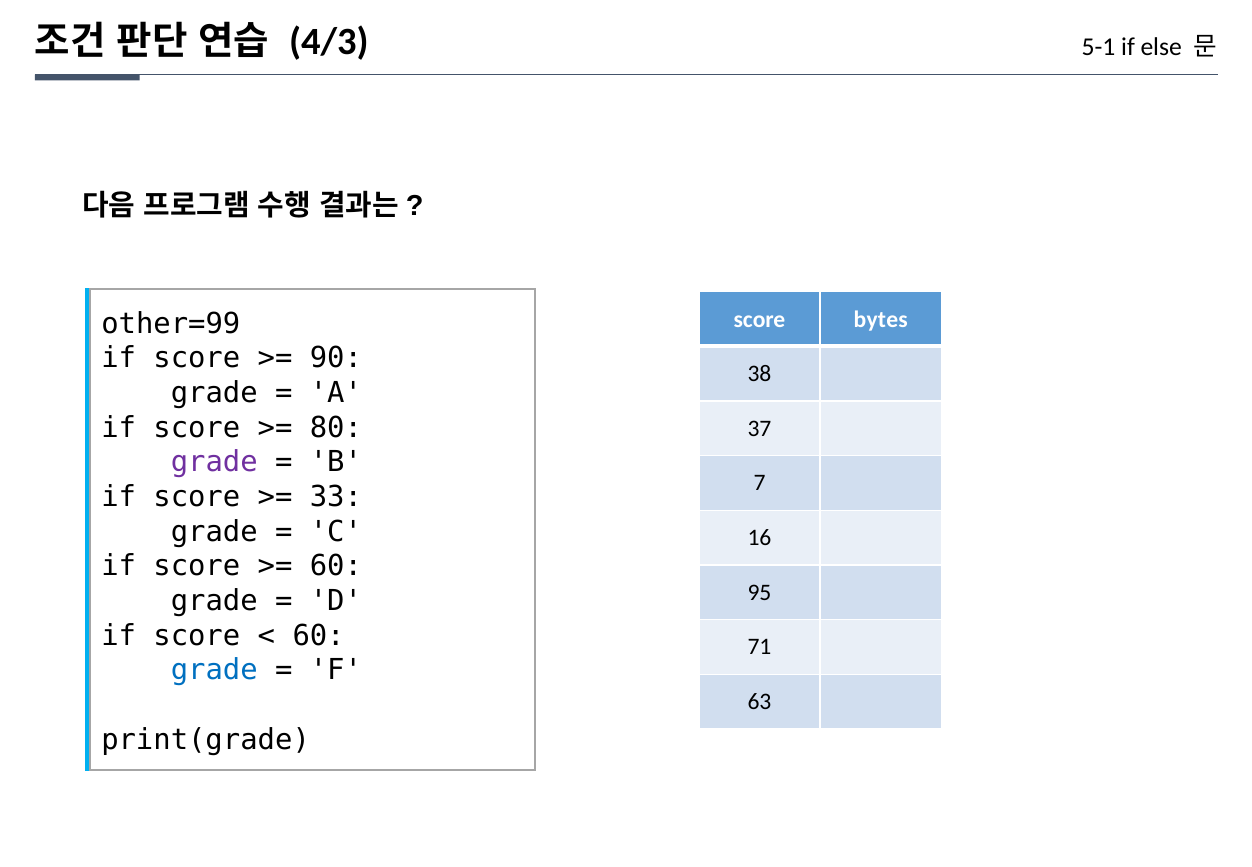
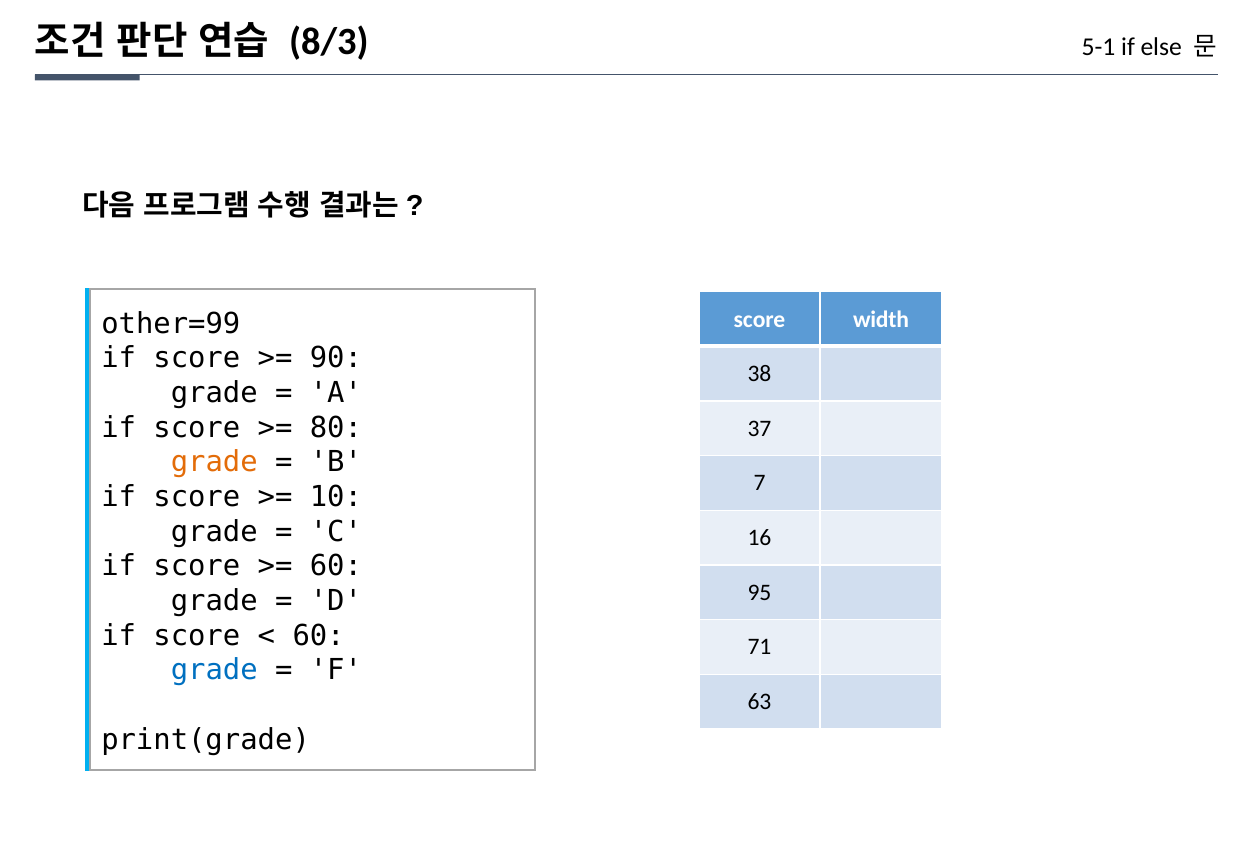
4/3: 4/3 -> 8/3
bytes: bytes -> width
grade at (214, 462) colour: purple -> orange
33: 33 -> 10
